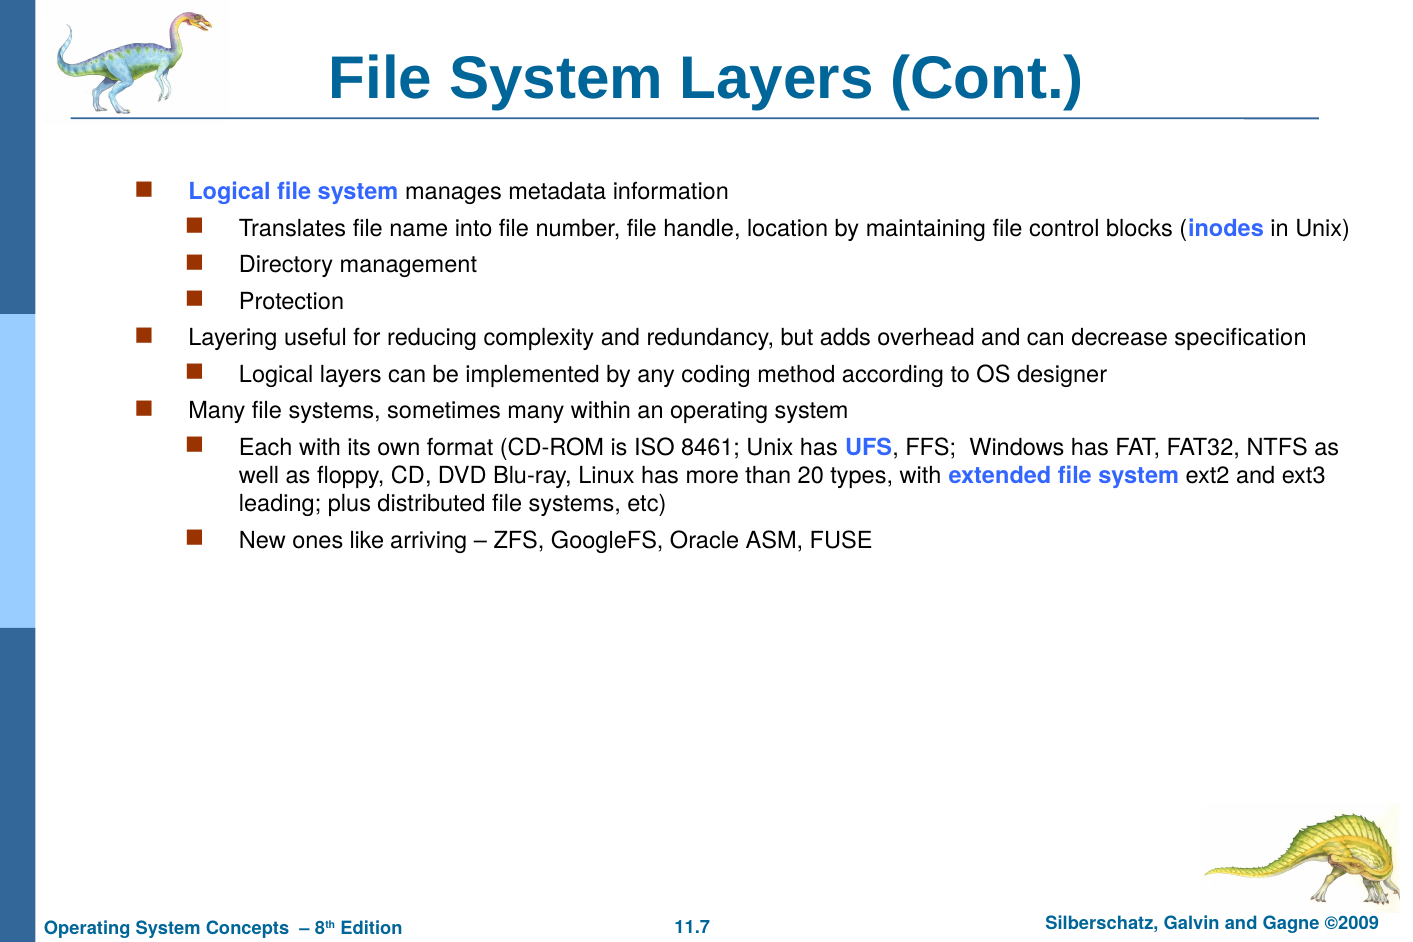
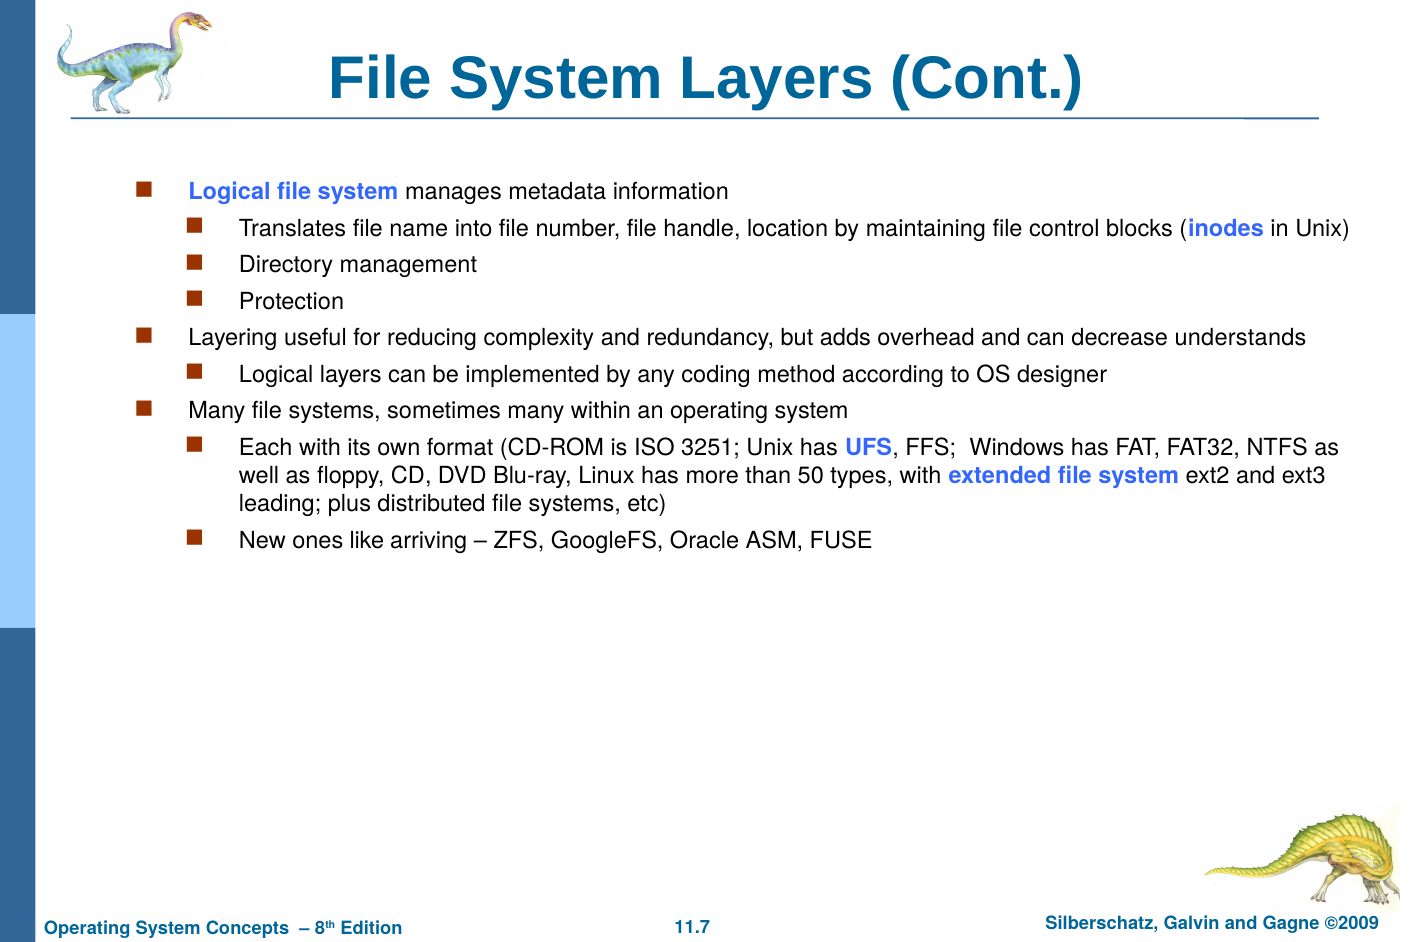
specification: specification -> understands
8461: 8461 -> 3251
20: 20 -> 50
